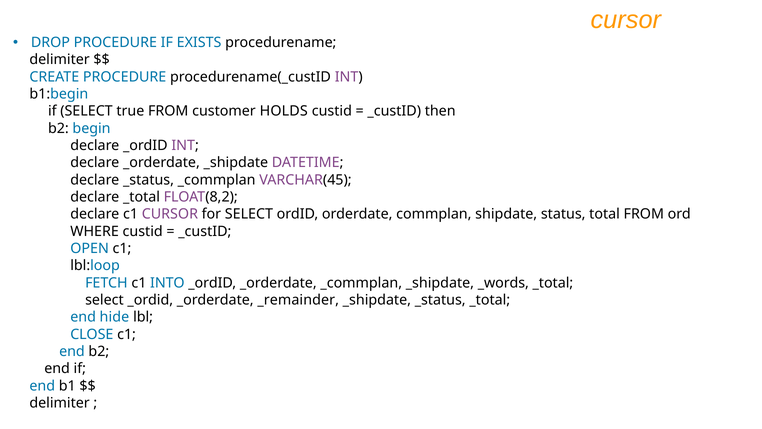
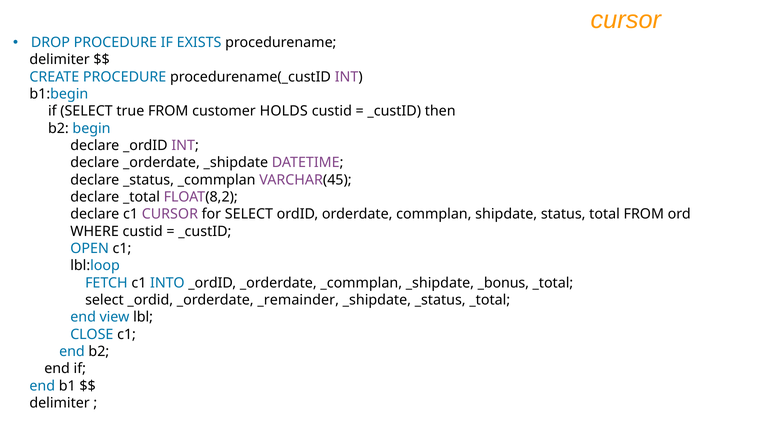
_words: _words -> _bonus
hide: hide -> view
